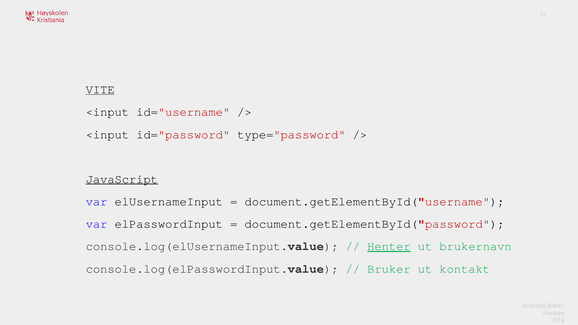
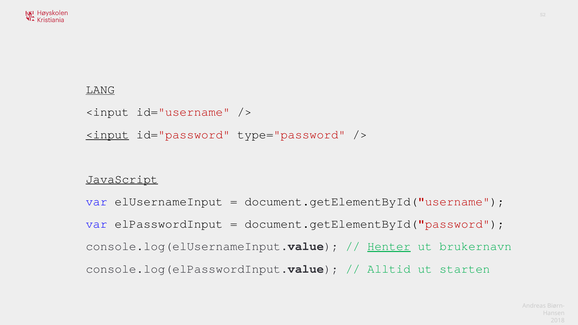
VITE: VITE -> LANG
<input at (107, 134) underline: none -> present
Bruker: Bruker -> Alltid
kontakt: kontakt -> starten
